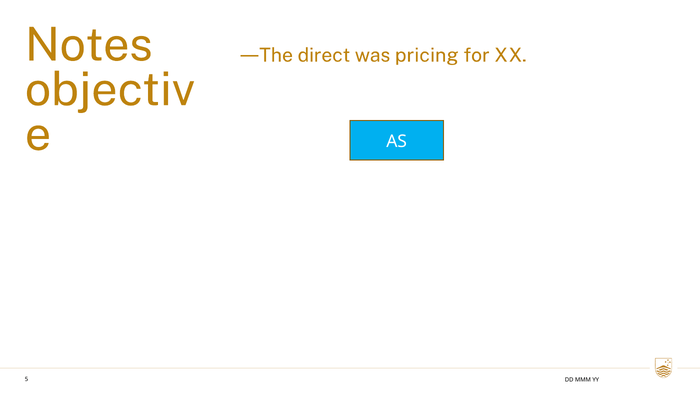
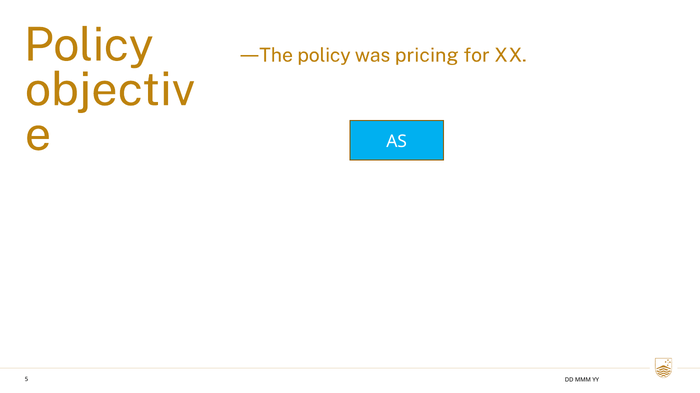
Notes at (89, 45): Notes -> Policy
The direct: direct -> policy
